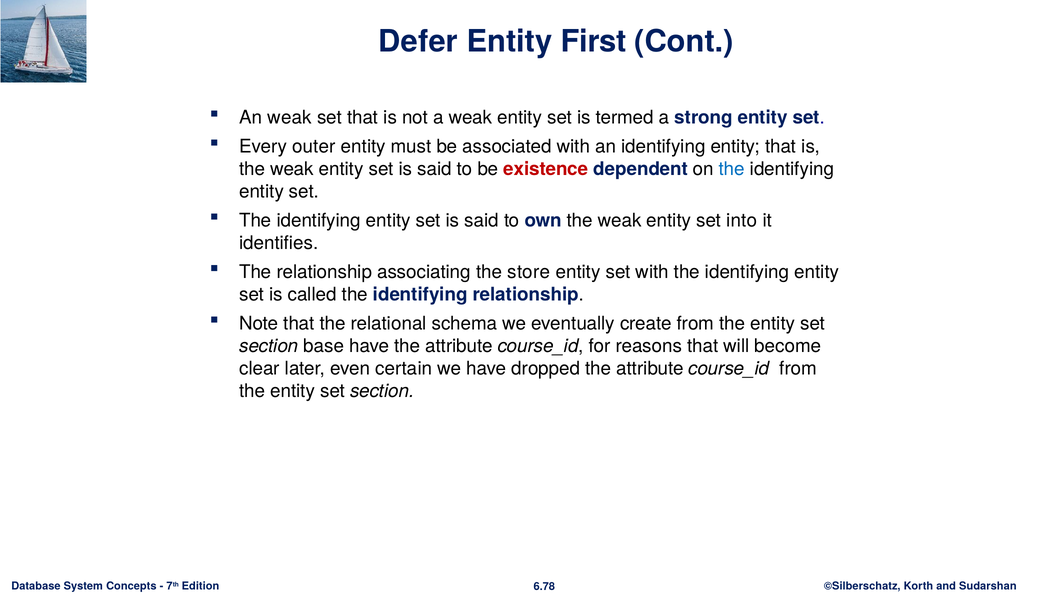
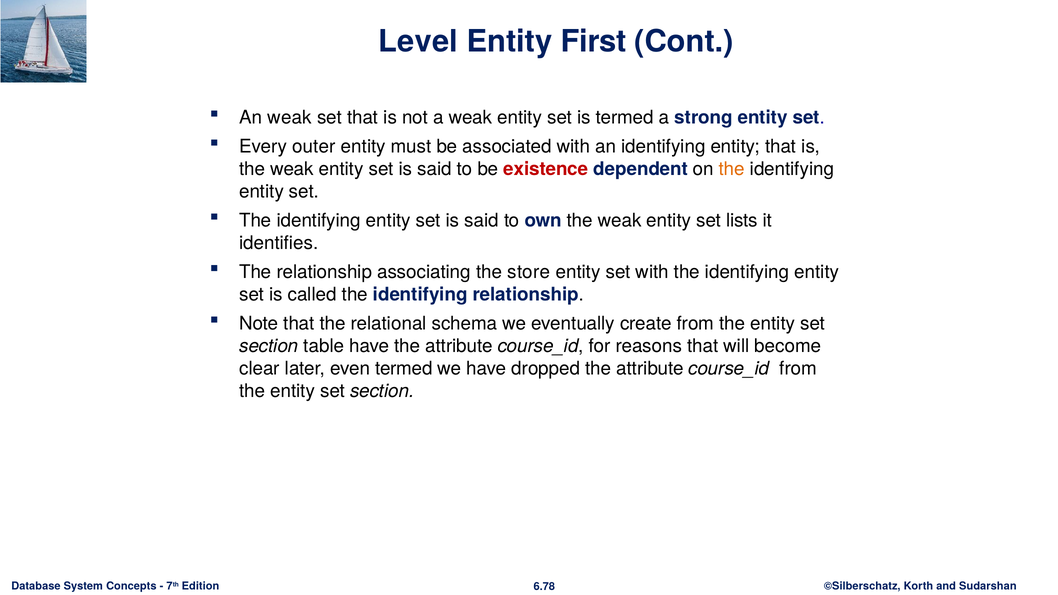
Defer: Defer -> Level
the at (732, 169) colour: blue -> orange
into: into -> lists
base: base -> table
even certain: certain -> termed
